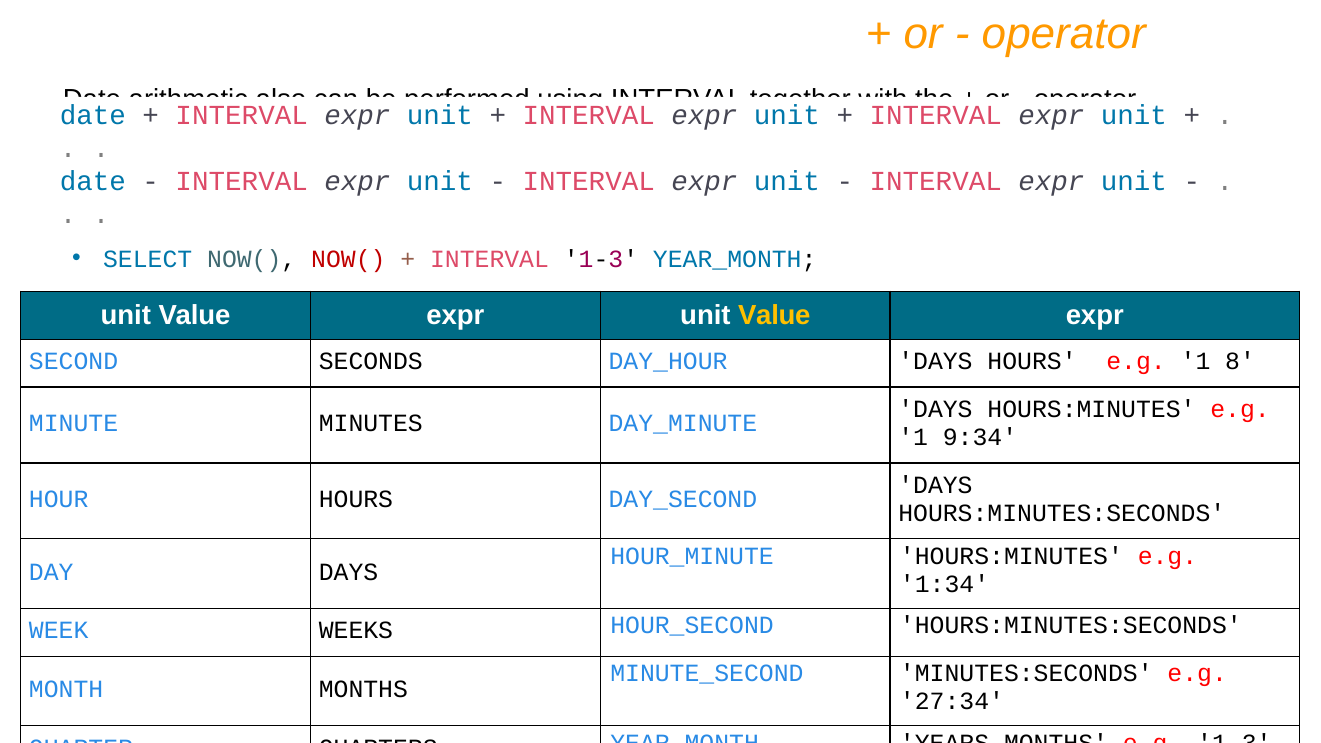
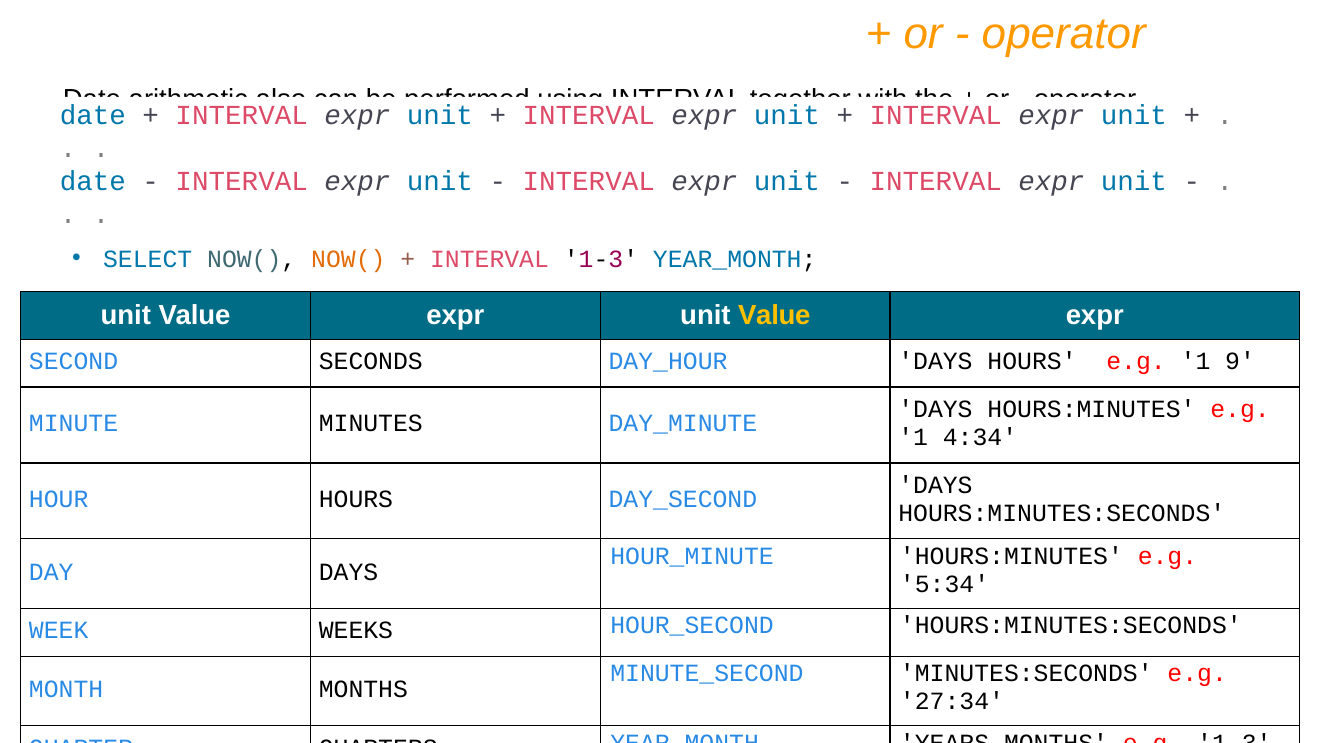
NOW( at (348, 259) colour: red -> orange
8: 8 -> 9
9:34: 9:34 -> 4:34
1:34: 1:34 -> 5:34
